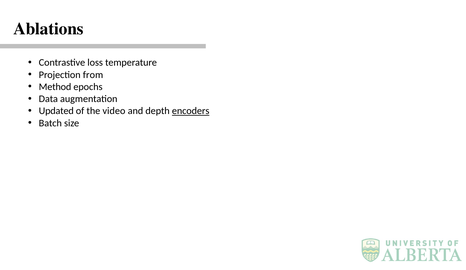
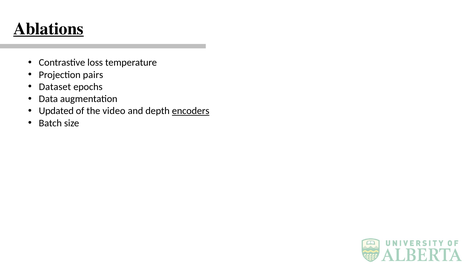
Ablations underline: none -> present
from: from -> pairs
Method: Method -> Dataset
